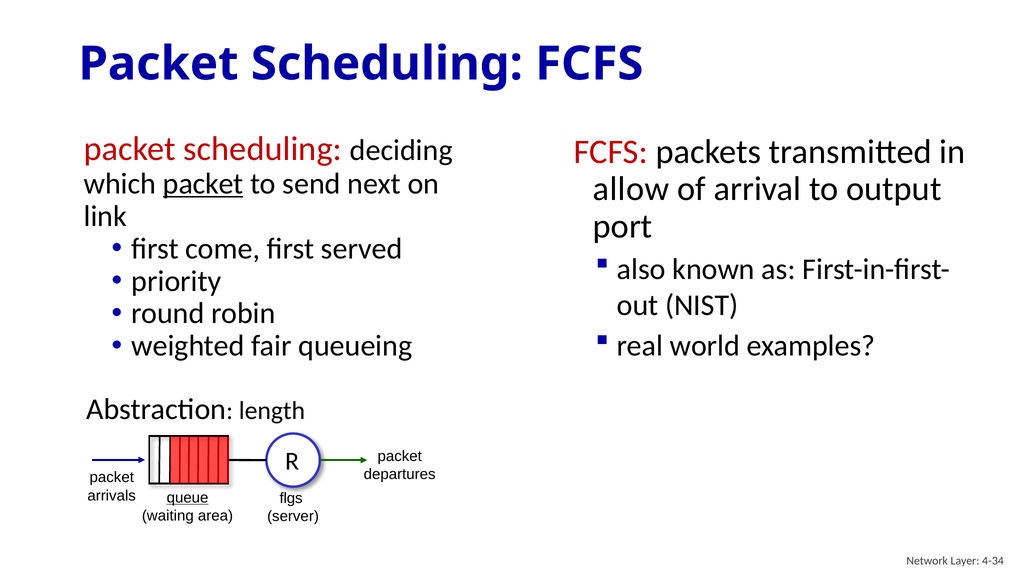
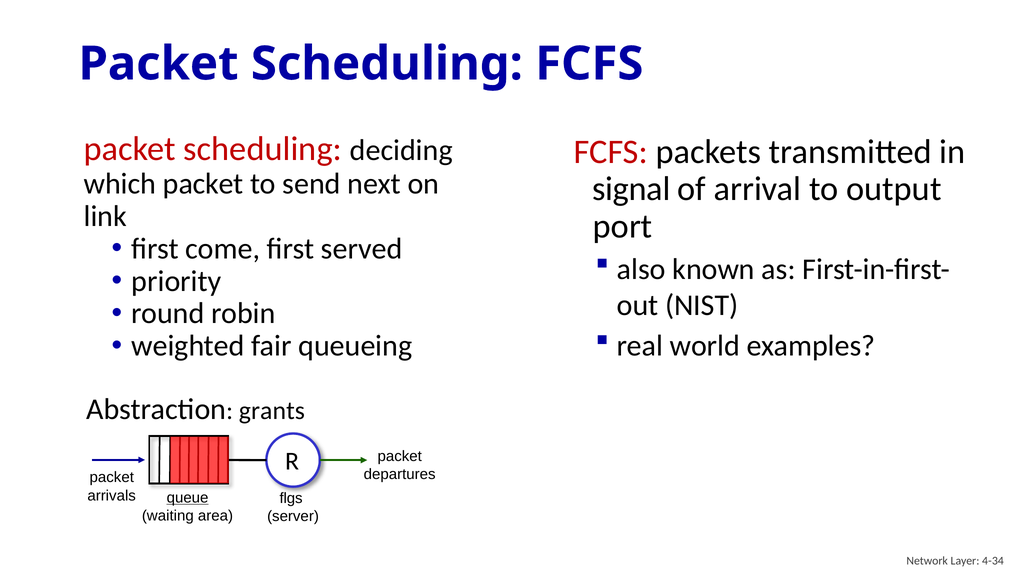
packet at (203, 184) underline: present -> none
allow: allow -> signal
length: length -> grants
